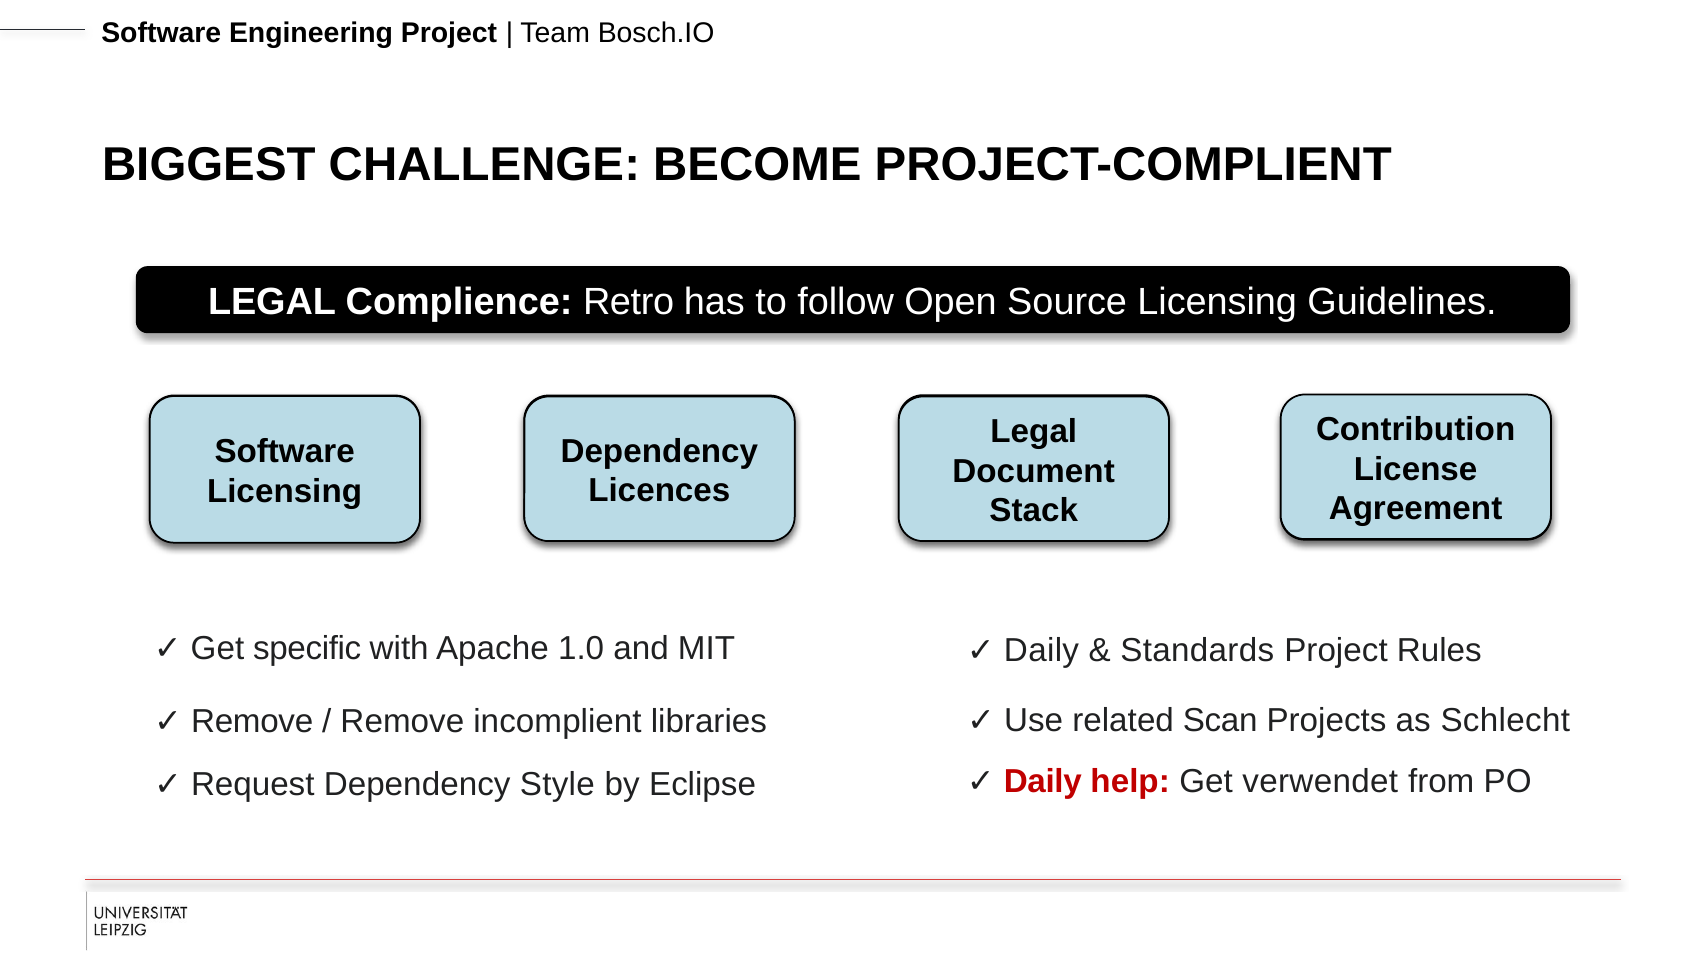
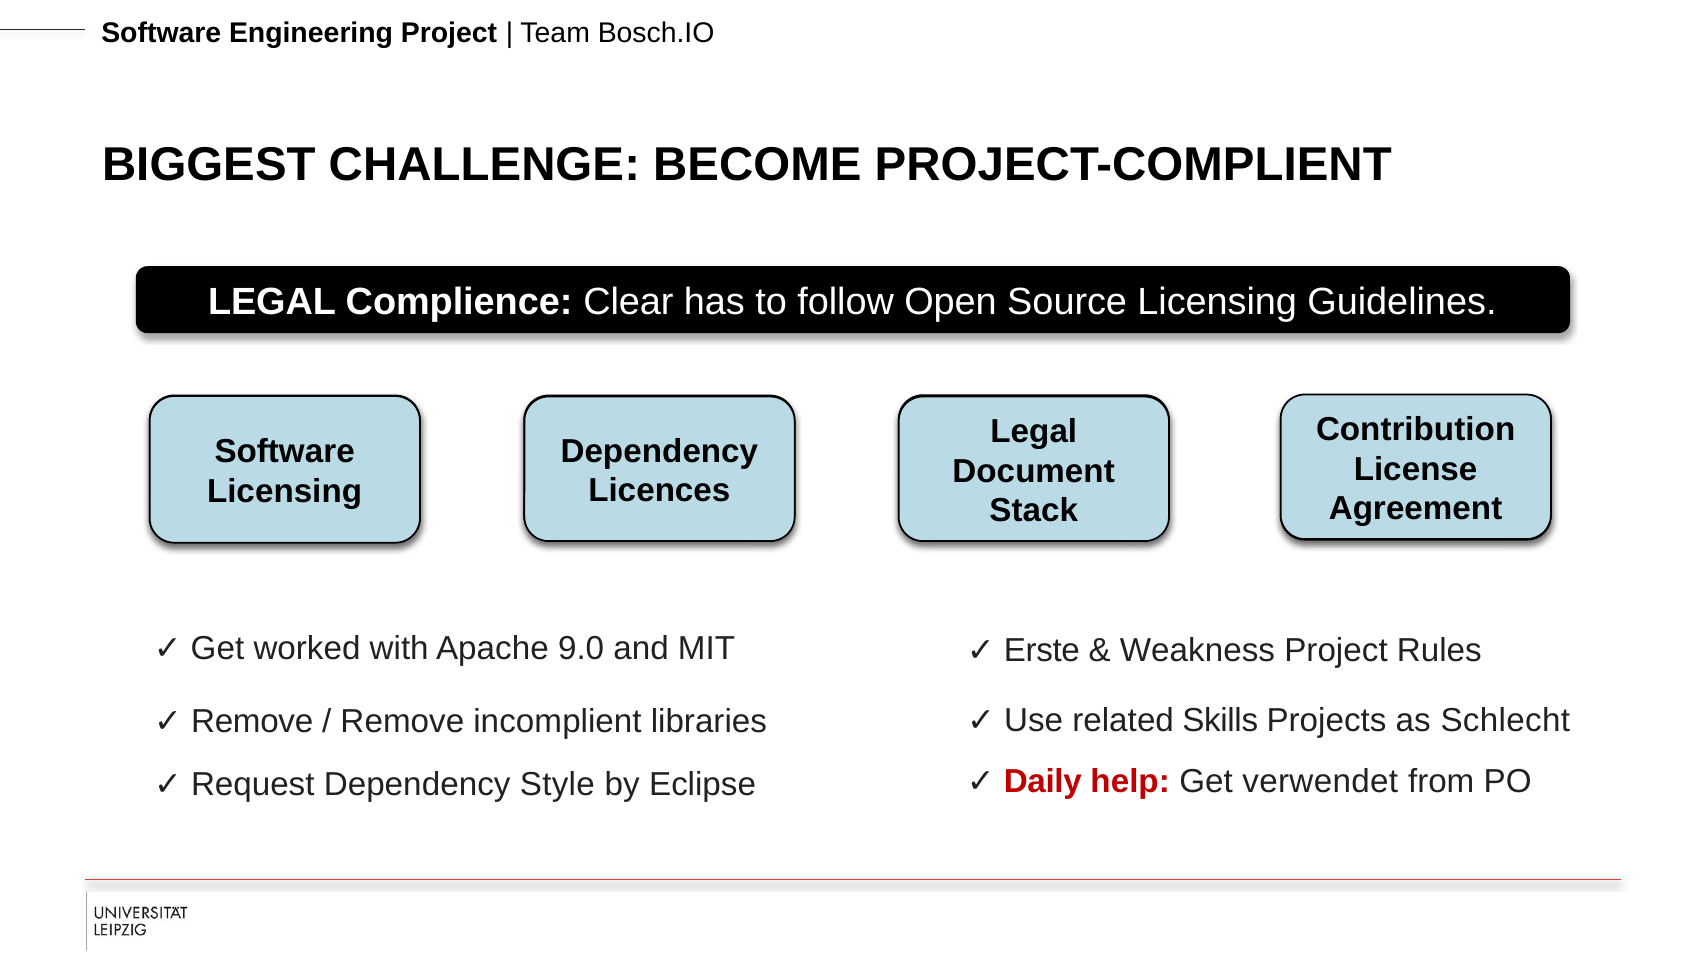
Retro: Retro -> Clear
specific: specific -> worked
1.0: 1.0 -> 9.0
Daily at (1042, 650): Daily -> Erste
Standards: Standards -> Weakness
Scan: Scan -> Skills
